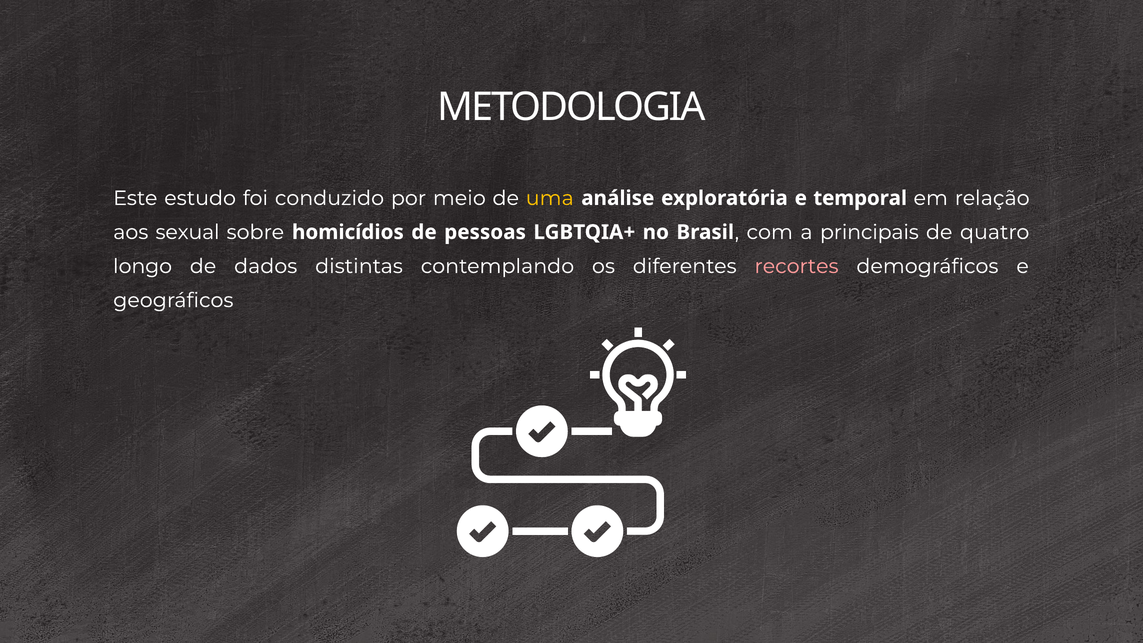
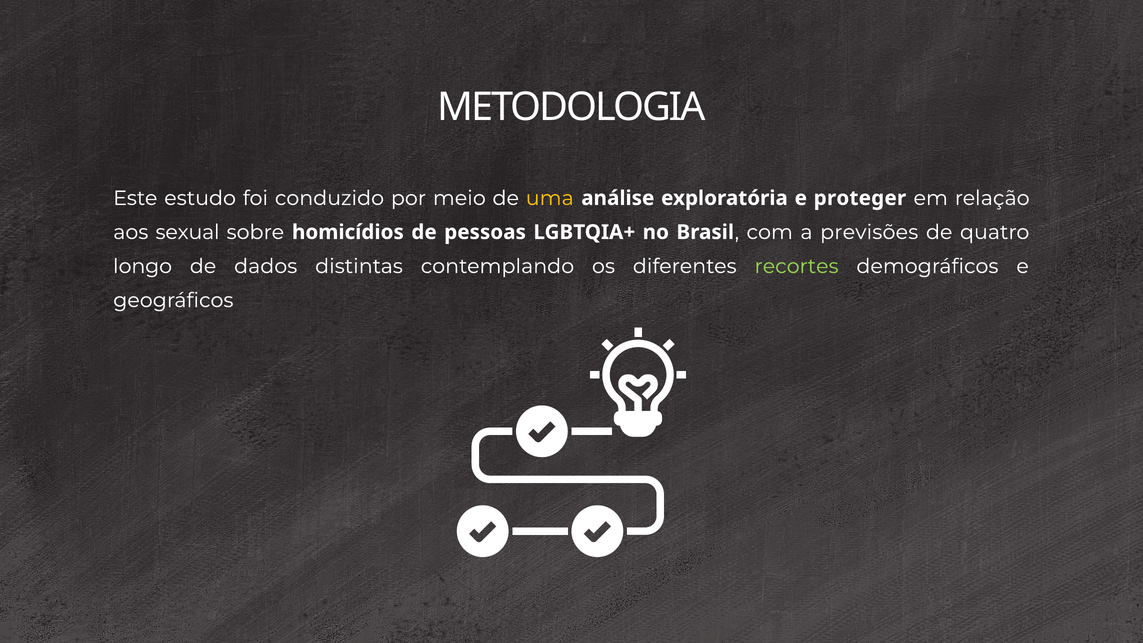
temporal: temporal -> proteger
principais: principais -> previsões
recortes colour: pink -> light green
